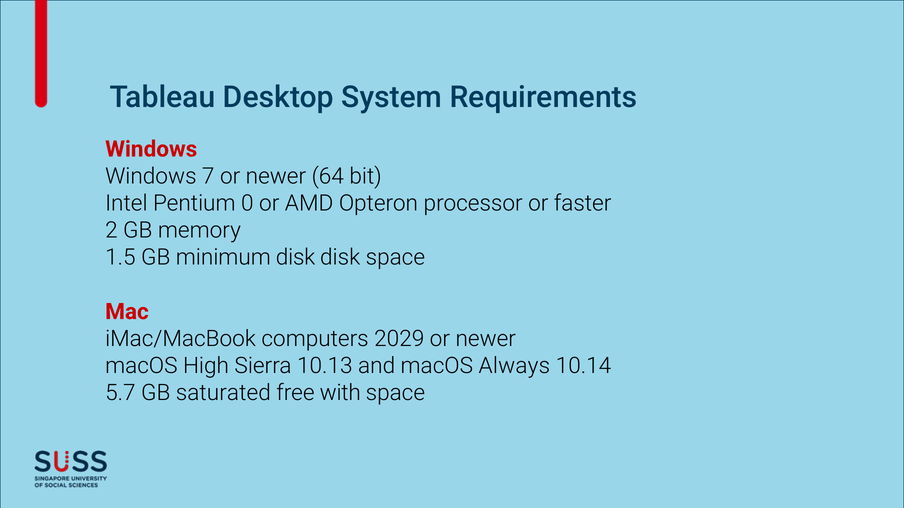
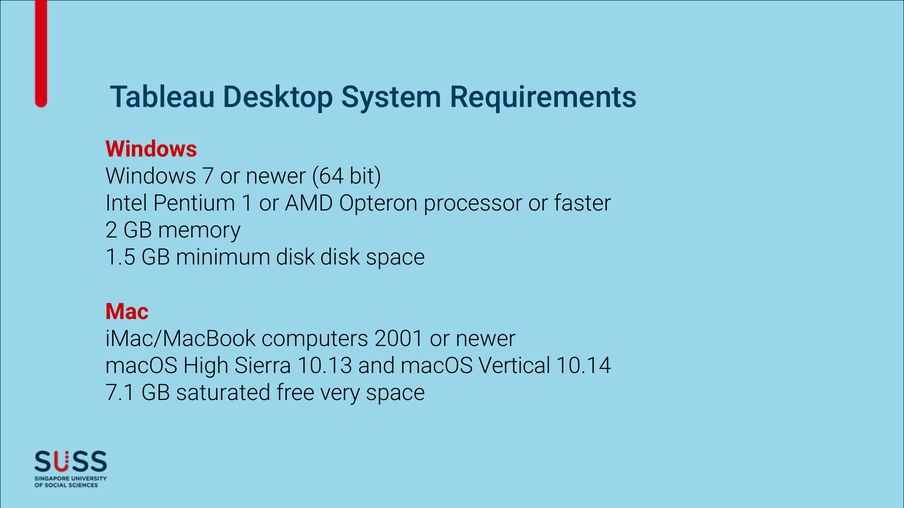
0: 0 -> 1
2029: 2029 -> 2001
Always: Always -> Vertical
5.7: 5.7 -> 7.1
with: with -> very
